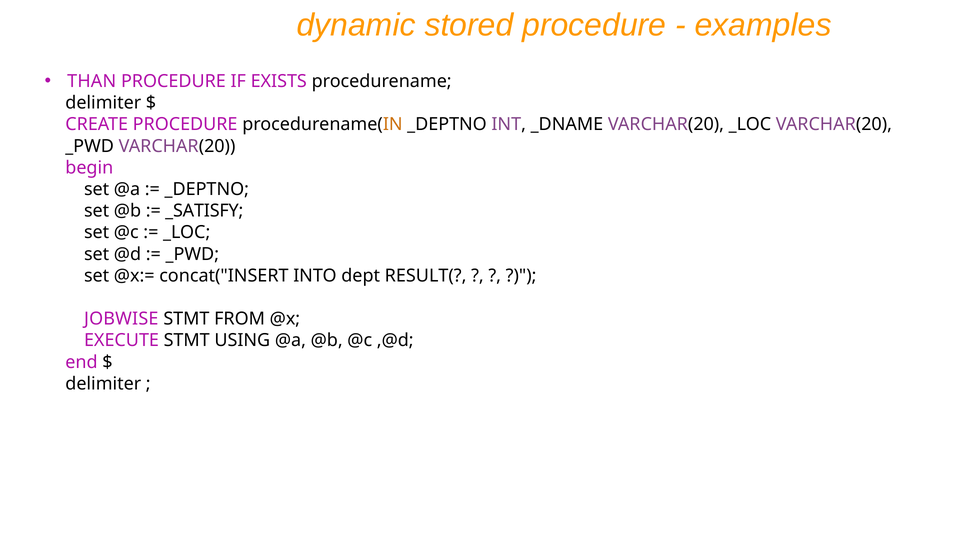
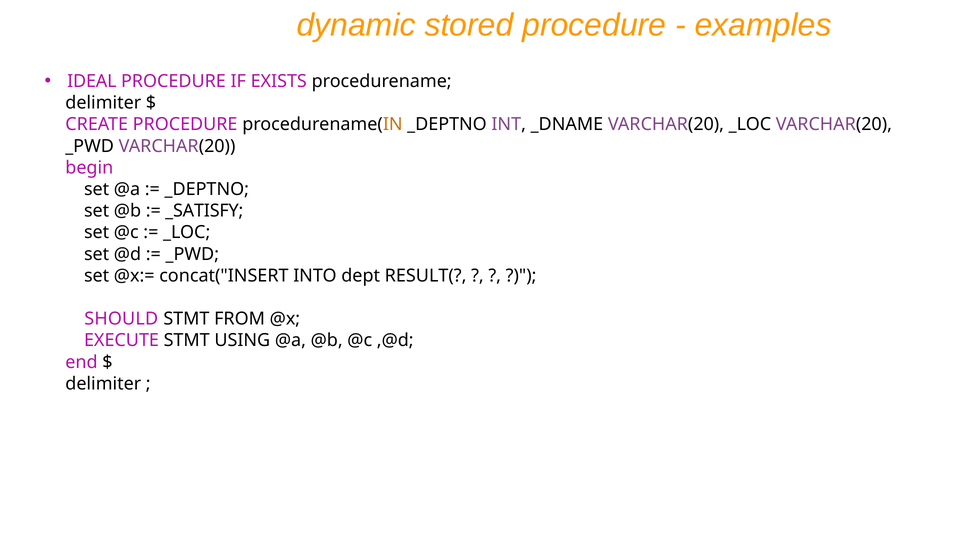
THAN: THAN -> IDEAL
JOBWISE: JOBWISE -> SHOULD
